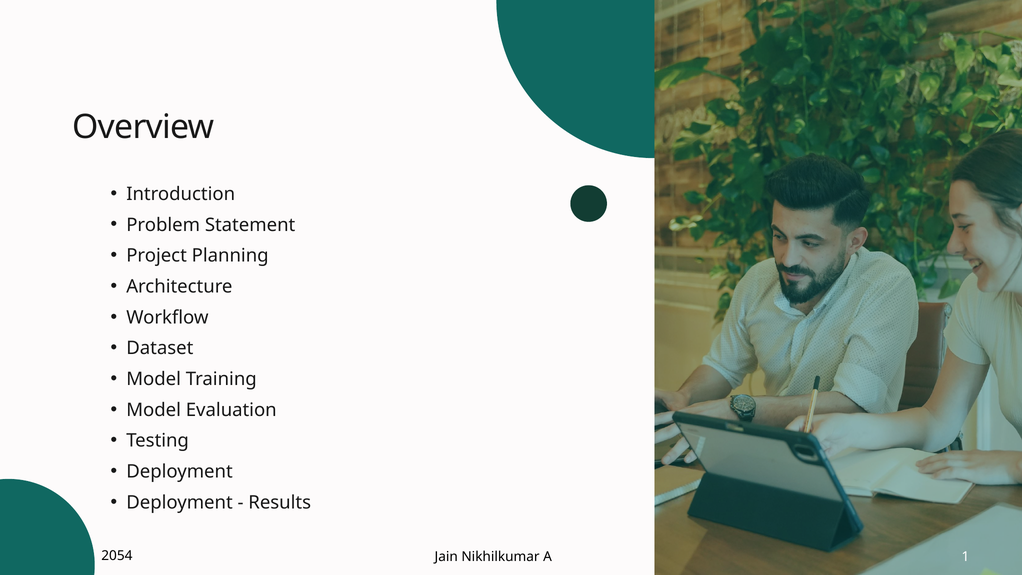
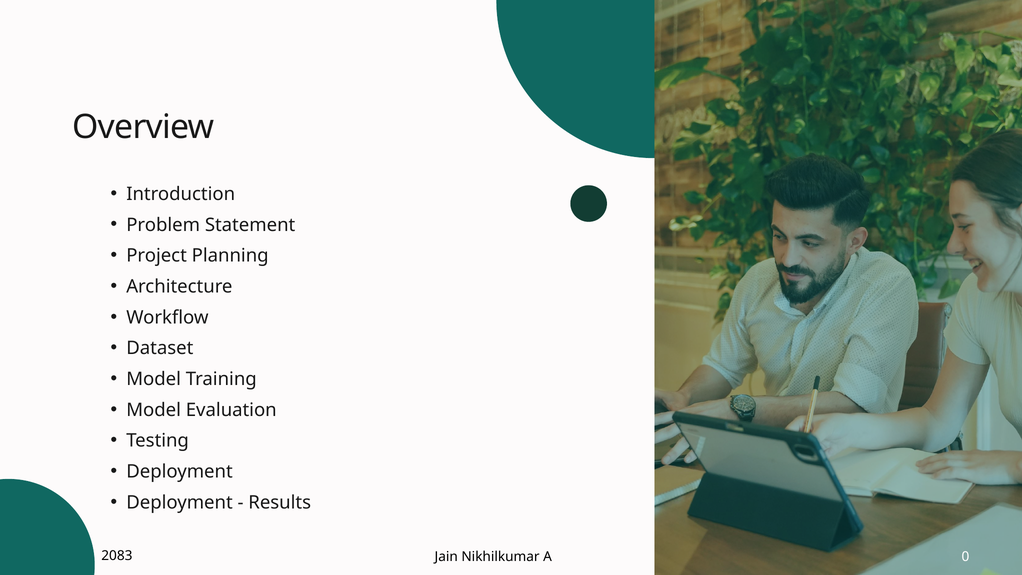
2054: 2054 -> 2083
1: 1 -> 0
